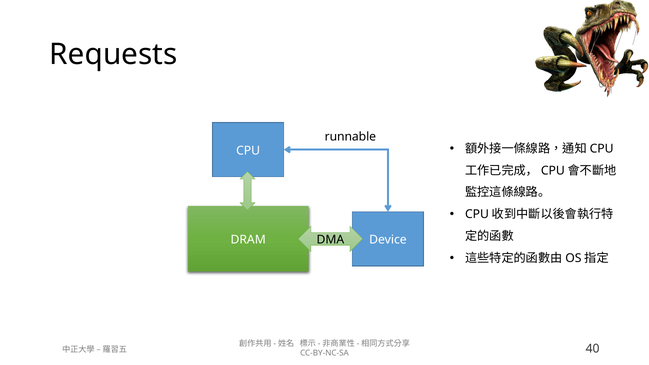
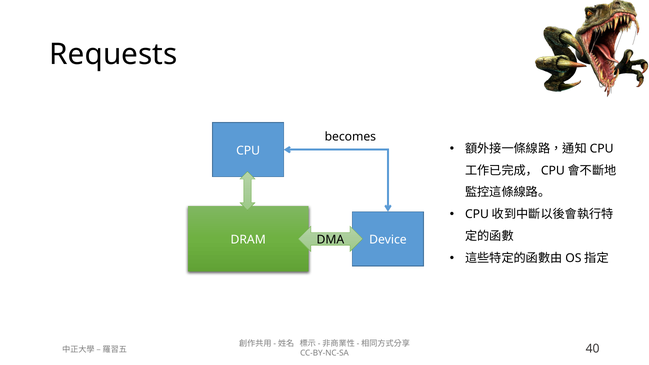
runnable: runnable -> becomes
